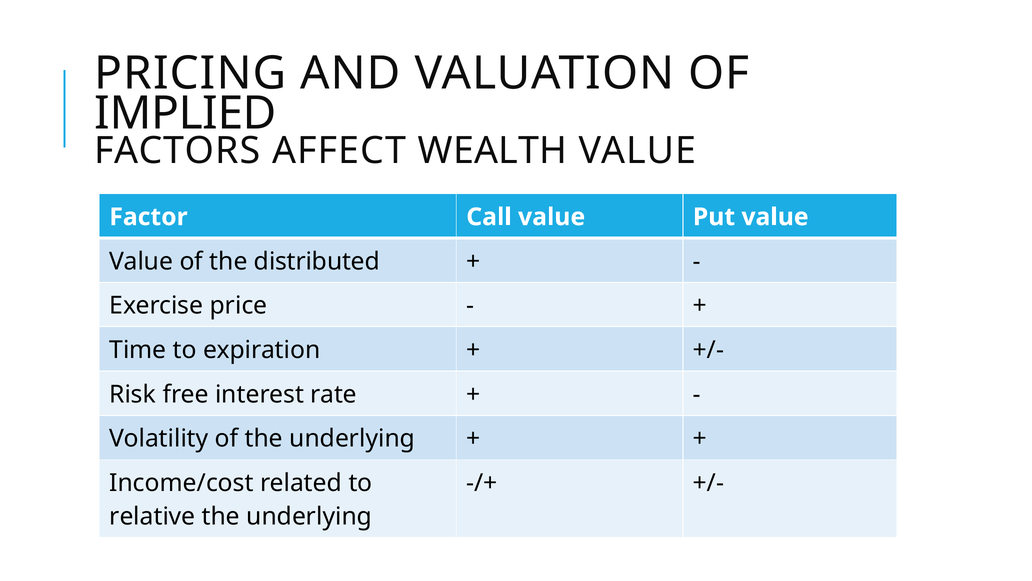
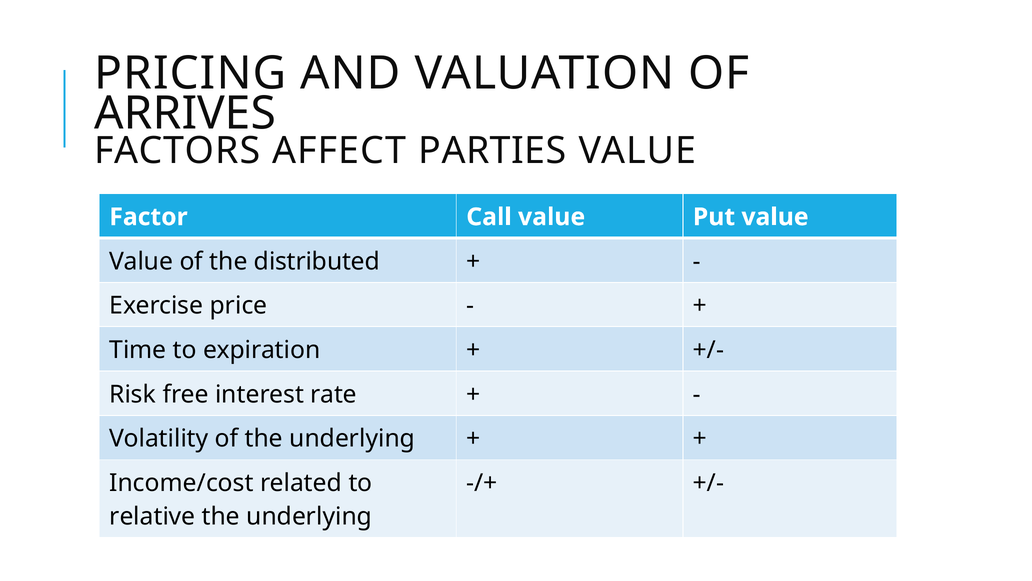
IMPLIED: IMPLIED -> ARRIVES
WEALTH: WEALTH -> PARTIES
